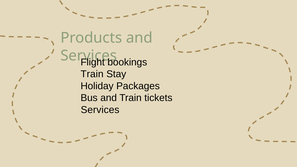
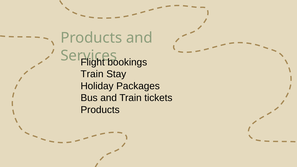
Services at (100, 110): Services -> Products
